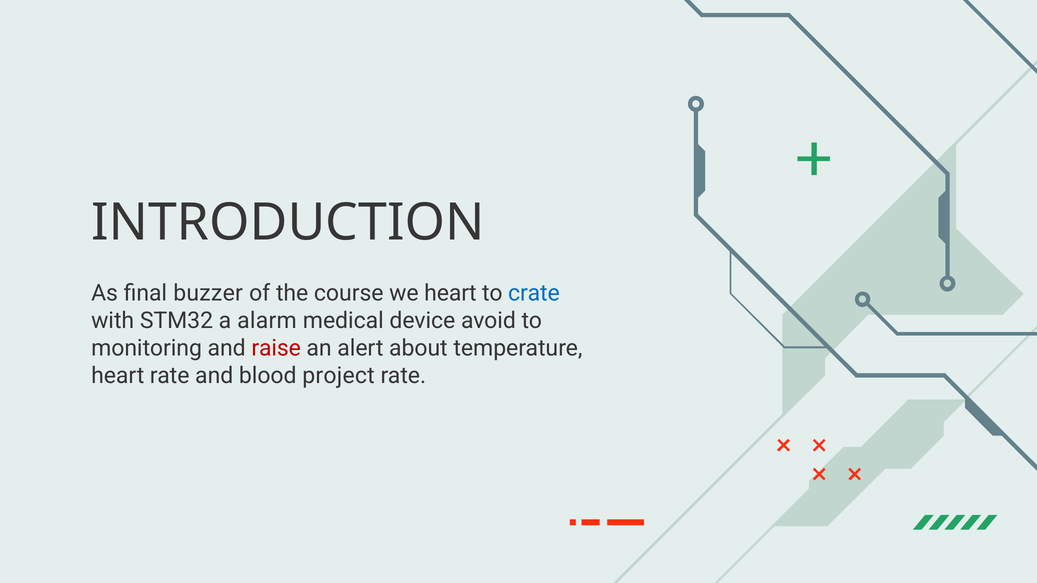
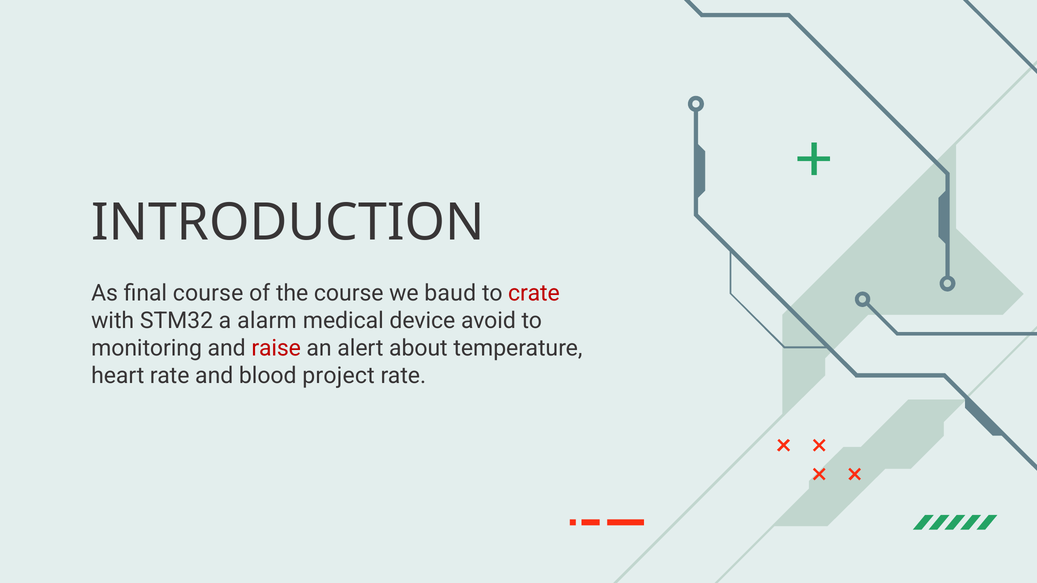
final buzzer: buzzer -> course
we heart: heart -> baud
crate colour: blue -> red
